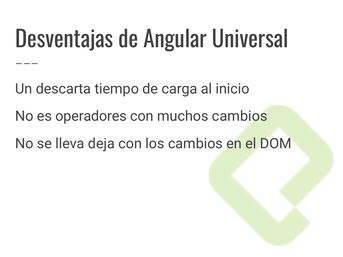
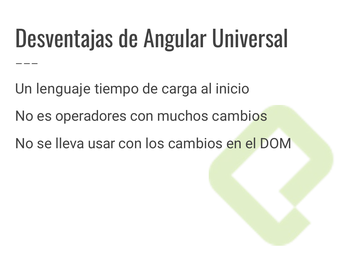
descarta: descarta -> lenguaje
deja: deja -> usar
